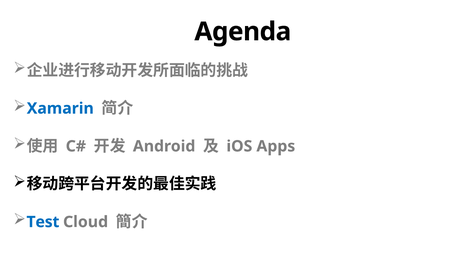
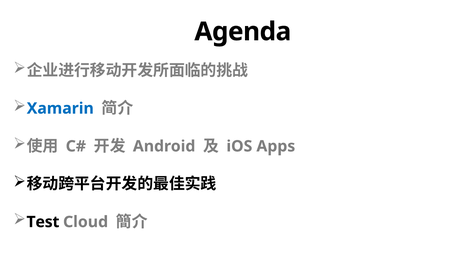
Test colour: blue -> black
